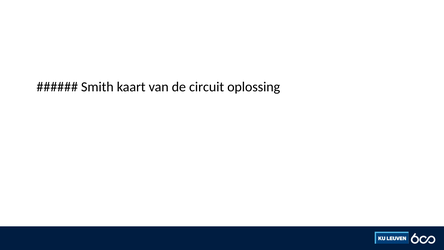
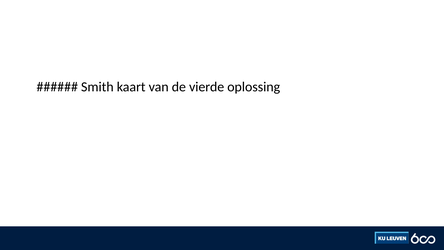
circuit: circuit -> vierde
